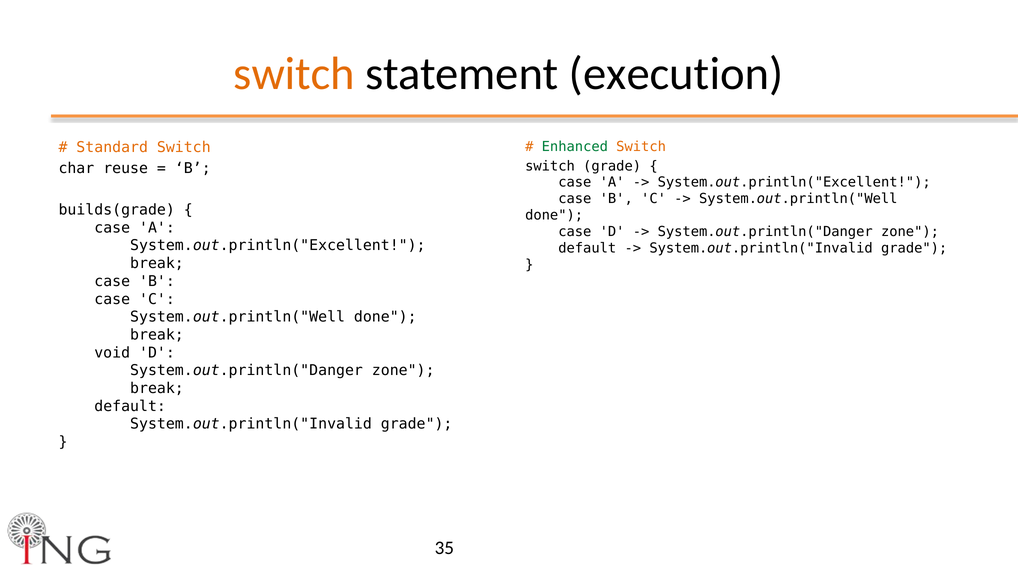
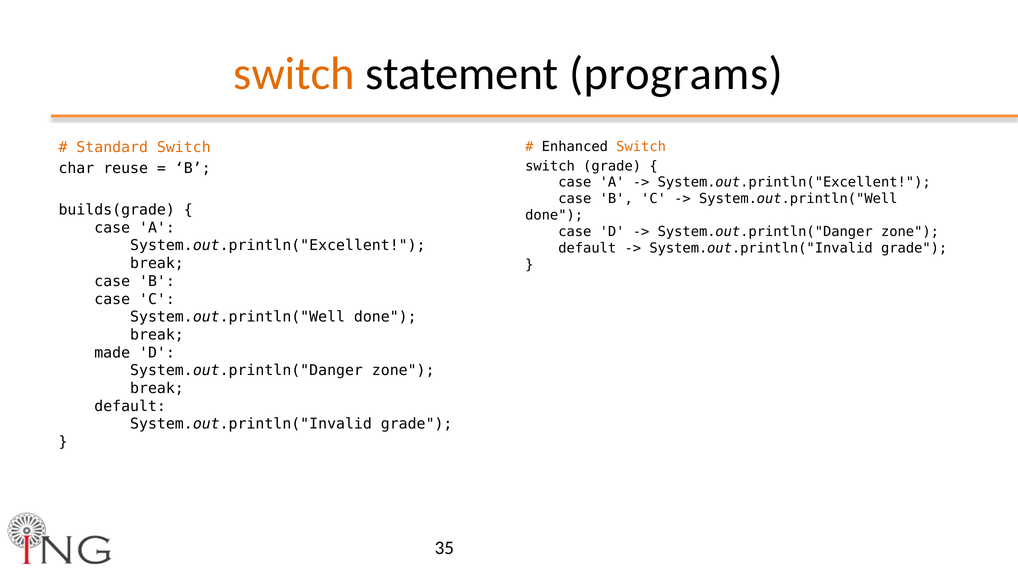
execution: execution -> programs
Enhanced colour: green -> black
void: void -> made
